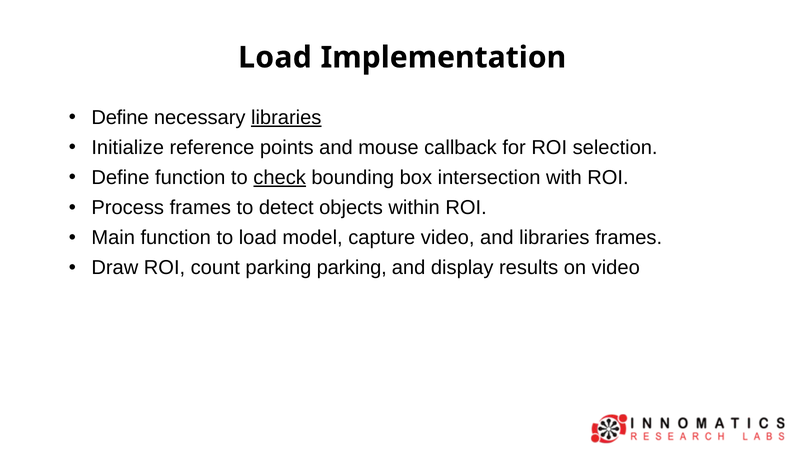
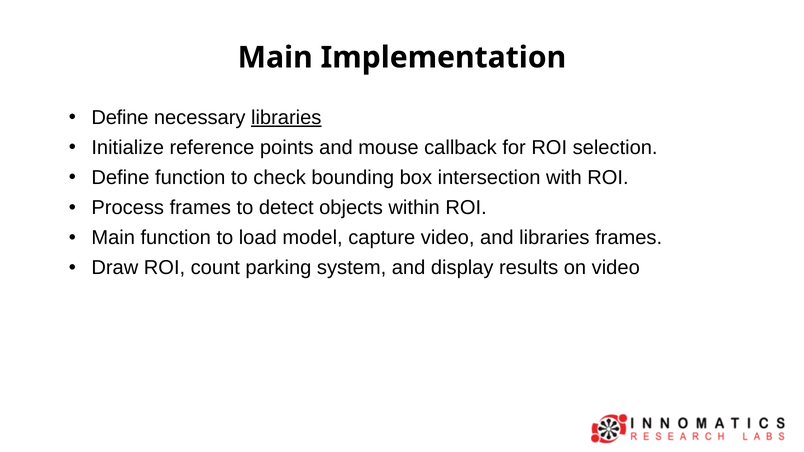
Load at (275, 57): Load -> Main
check underline: present -> none
parking parking: parking -> system
